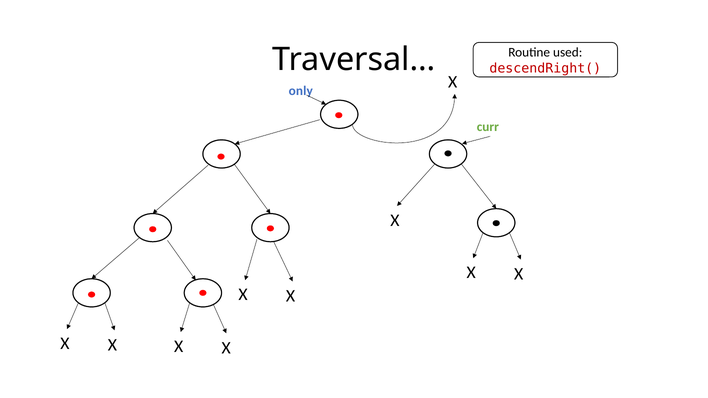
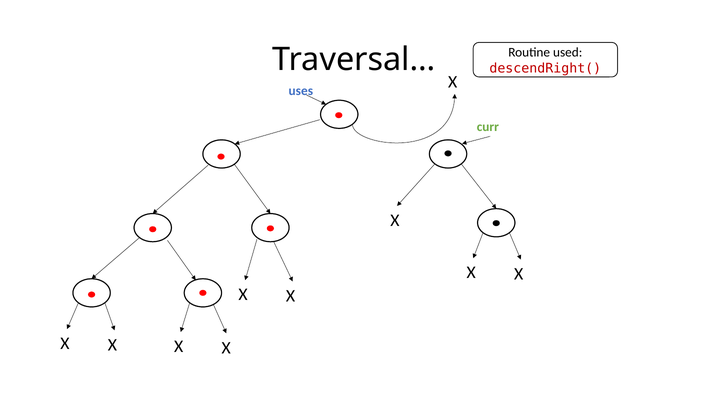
only: only -> uses
